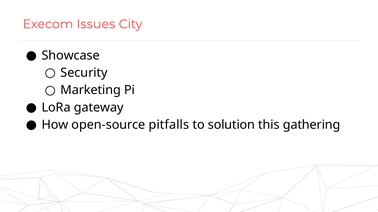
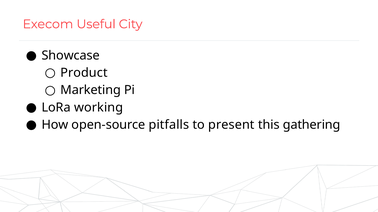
Issues: Issues -> Useful
Security: Security -> Product
gateway: gateway -> working
solution: solution -> present
